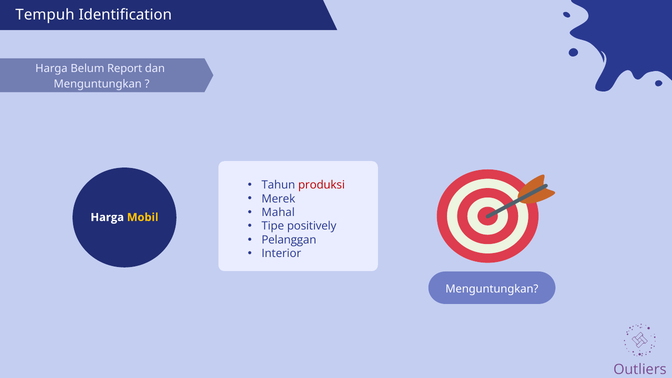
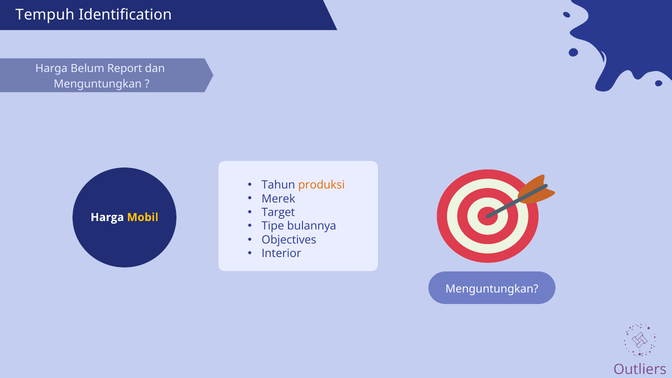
produksi colour: red -> orange
Mahal: Mahal -> Target
positively: positively -> bulannya
Pelanggan: Pelanggan -> Objectives
